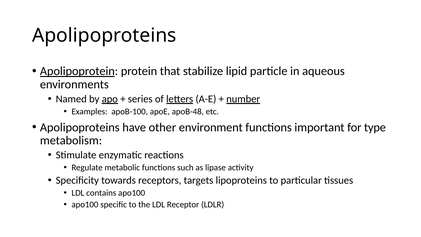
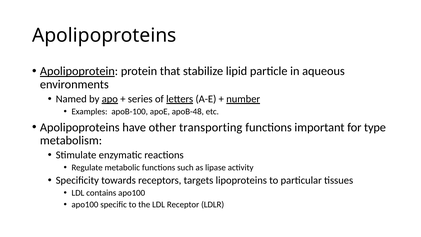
environment: environment -> transporting
